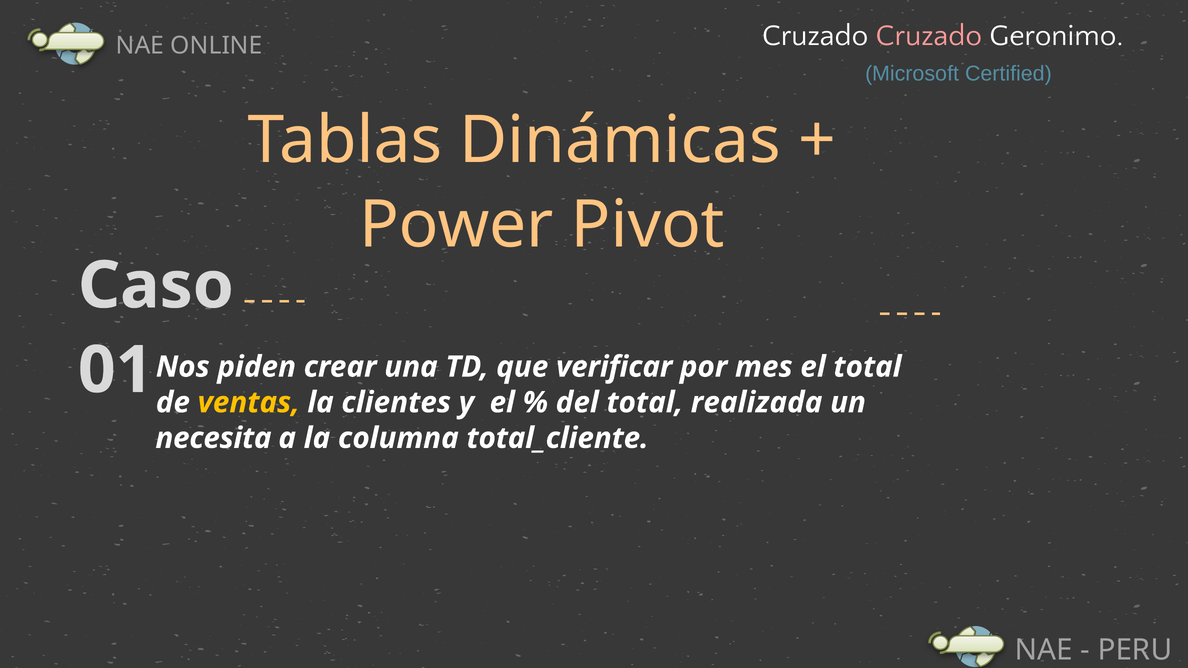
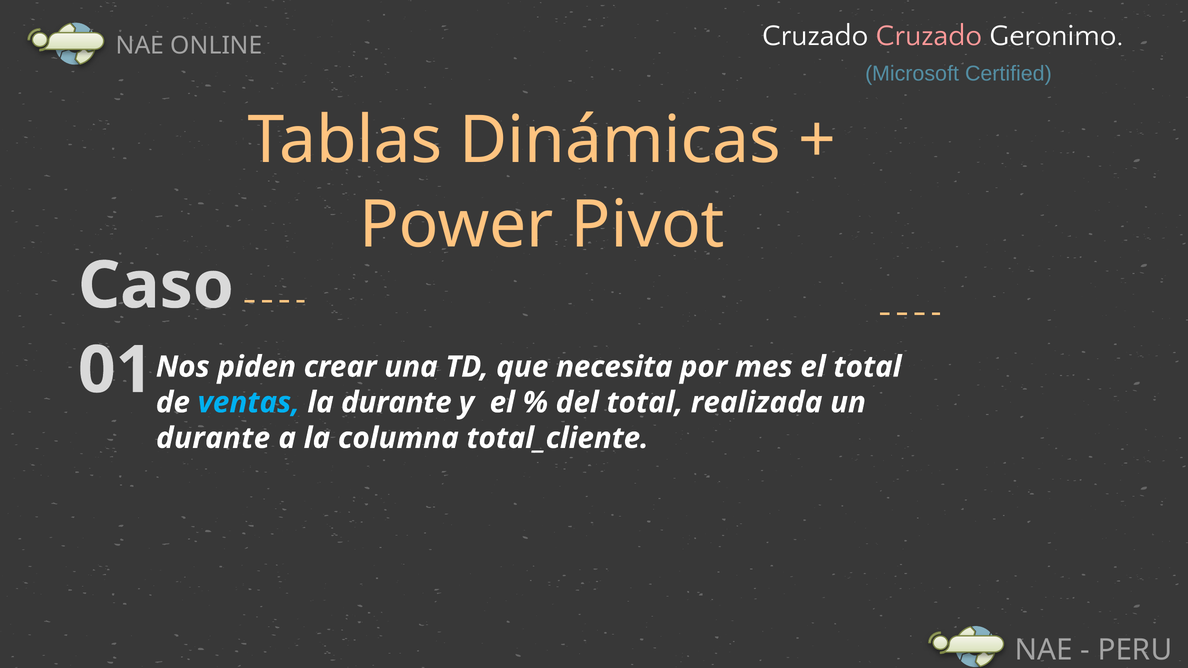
verificar: verificar -> necesita
ventas colour: yellow -> light blue
la clientes: clientes -> durante
necesita at (213, 438): necesita -> durante
